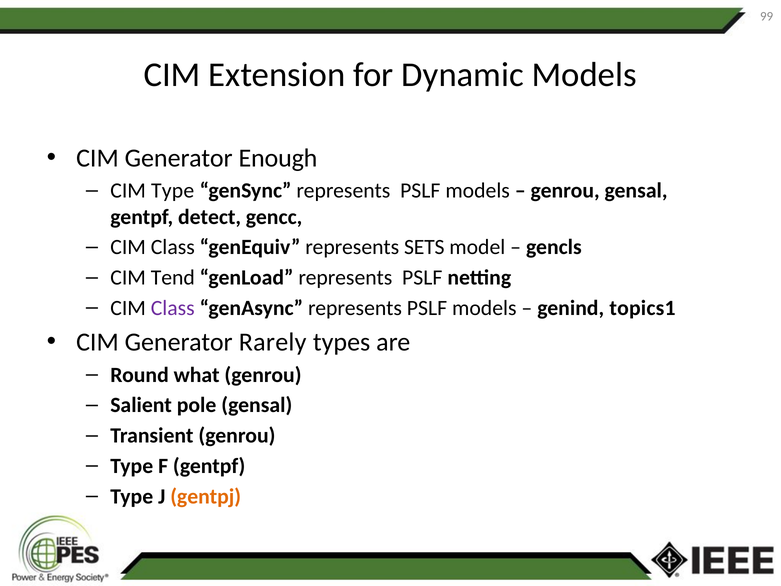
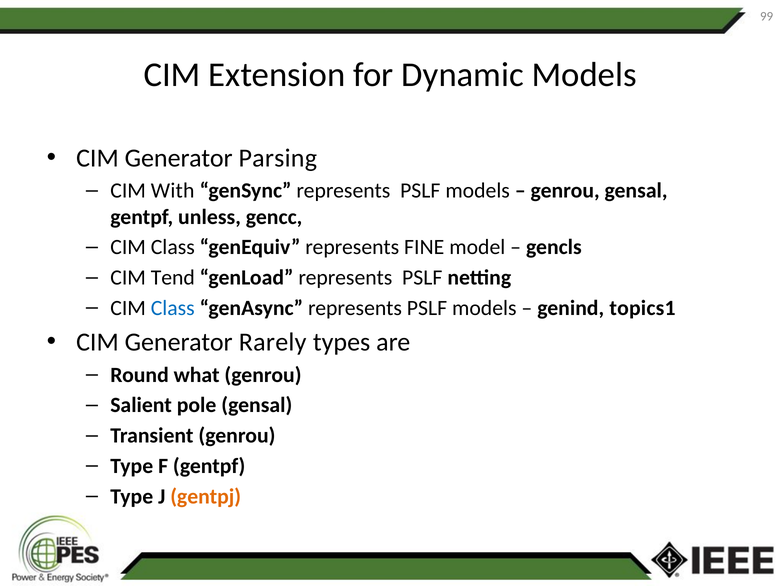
Enough: Enough -> Parsing
CIM Type: Type -> With
detect: detect -> unless
SETS: SETS -> FINE
Class at (173, 308) colour: purple -> blue
